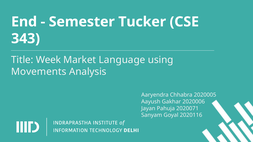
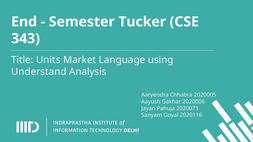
Week: Week -> Units
Movements: Movements -> Understand
